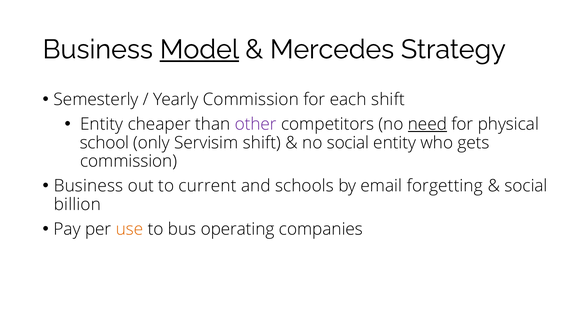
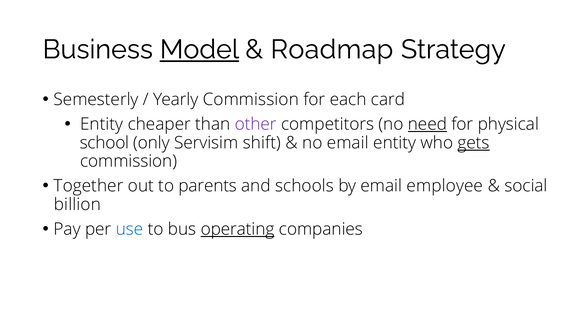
Mercedes: Mercedes -> Roadmap
each shift: shift -> card
no social: social -> email
gets underline: none -> present
Business at (88, 186): Business -> Together
current: current -> parents
forgetting: forgetting -> employee
use colour: orange -> blue
operating underline: none -> present
